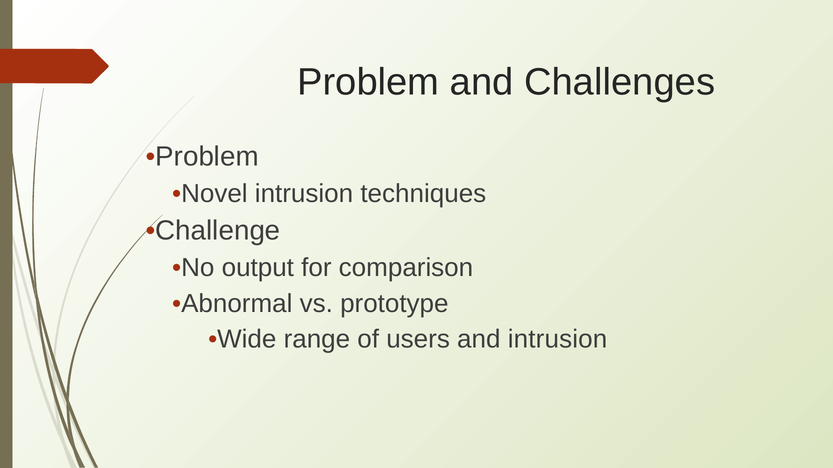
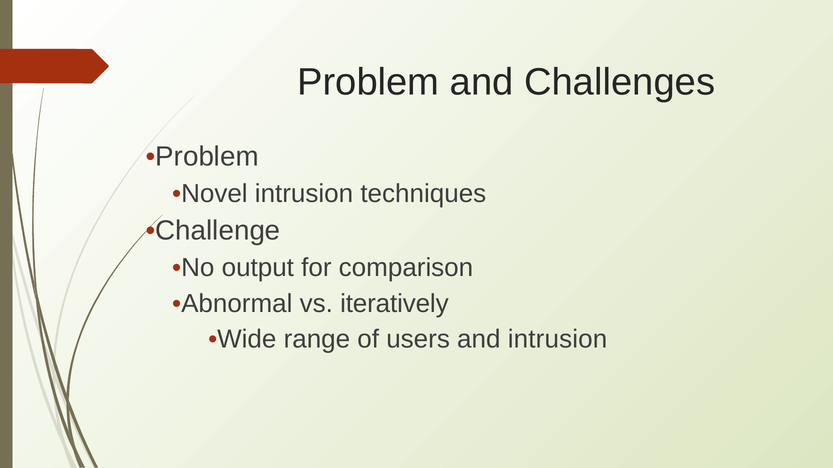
prototype: prototype -> iteratively
